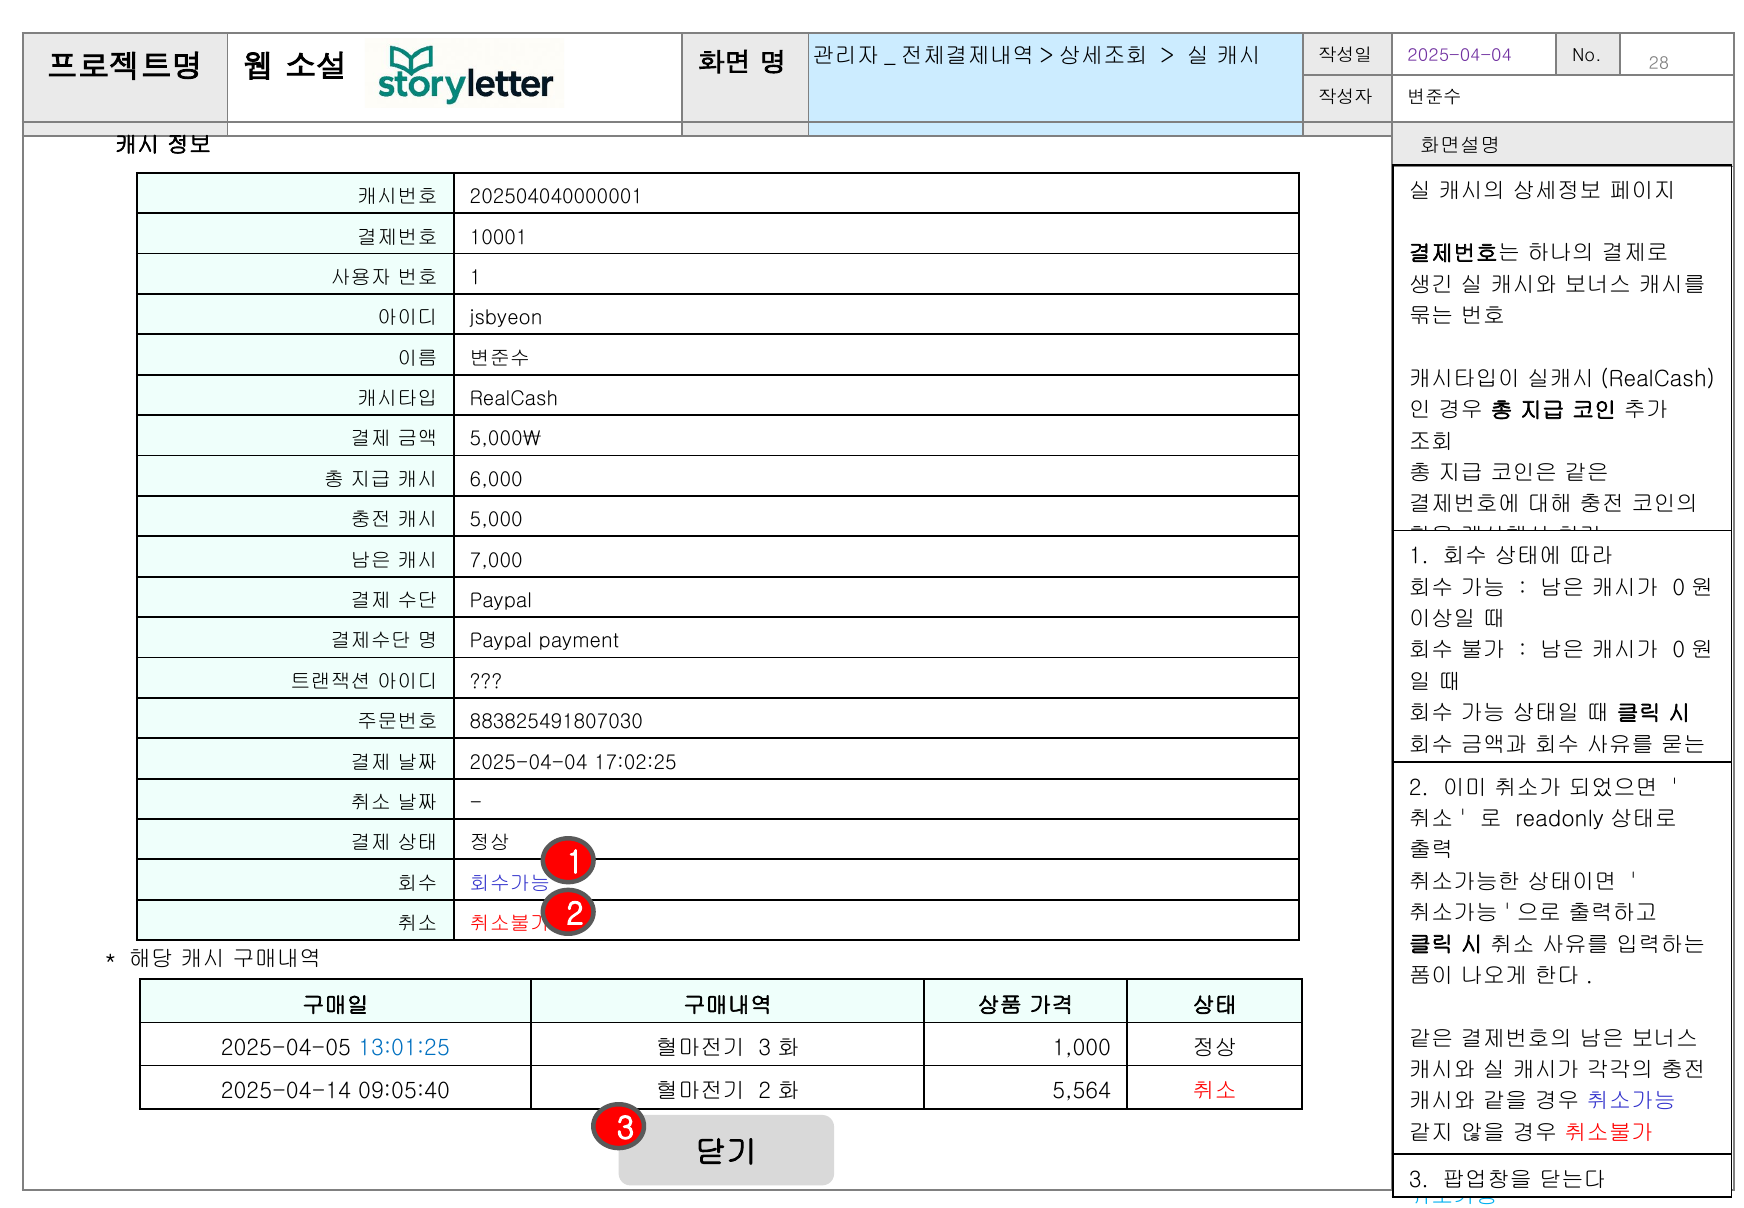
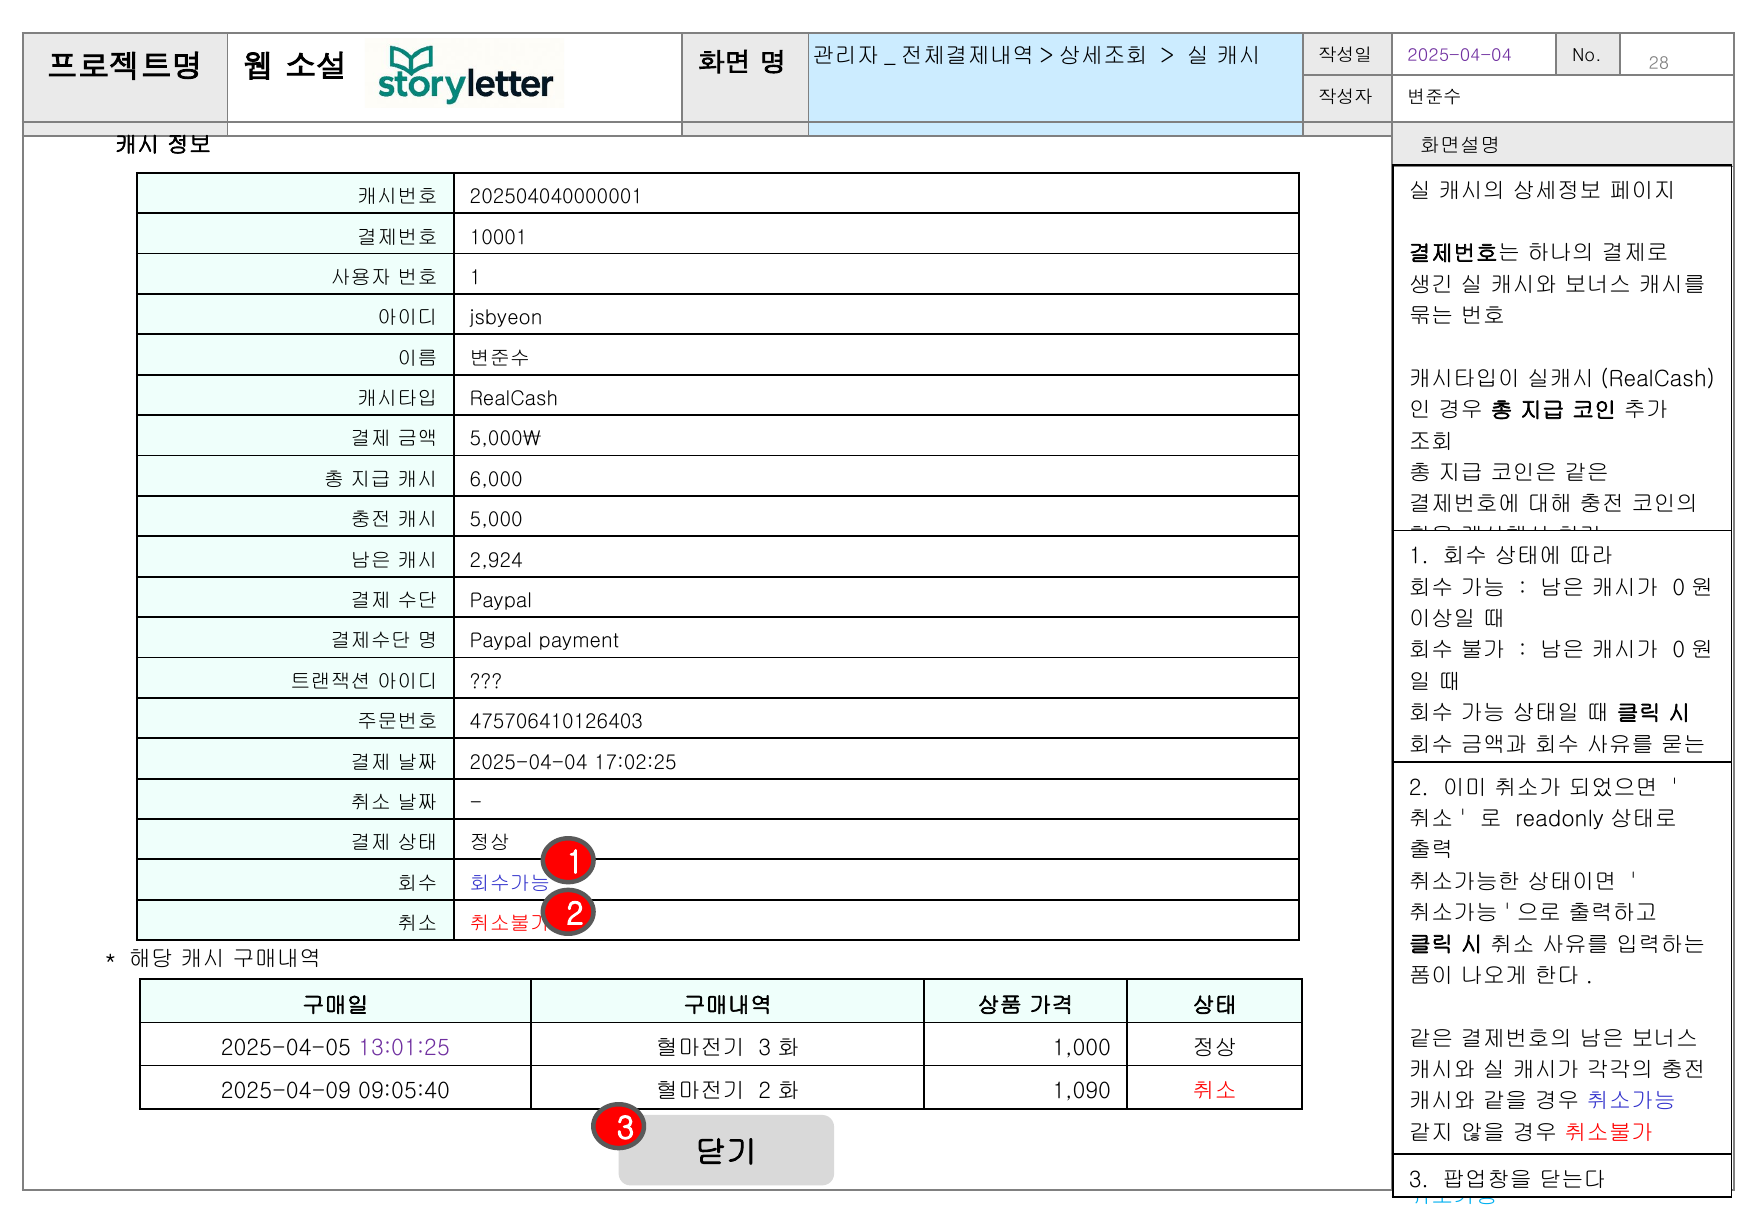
7,000: 7,000 -> 2,924
883825491807030: 883825491807030 -> 475706410126403
13:01:25 colour: blue -> purple
2025-04-14: 2025-04-14 -> 2025-04-09
5,564: 5,564 -> 1,090
